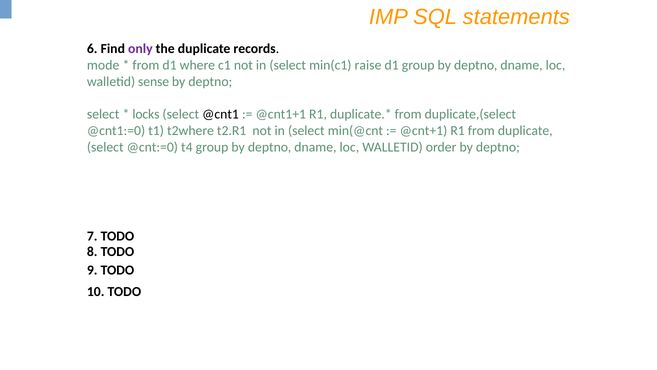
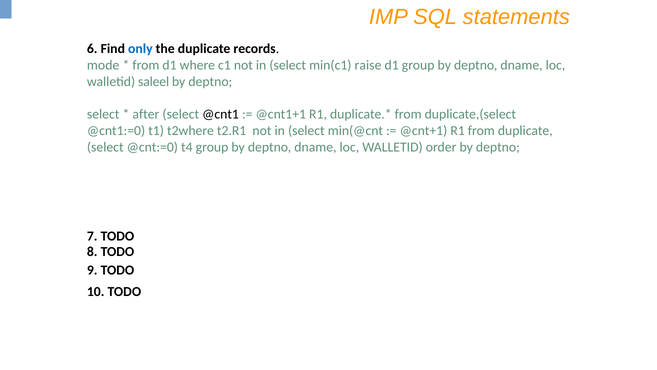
only colour: purple -> blue
sense: sense -> saleel
locks: locks -> after
